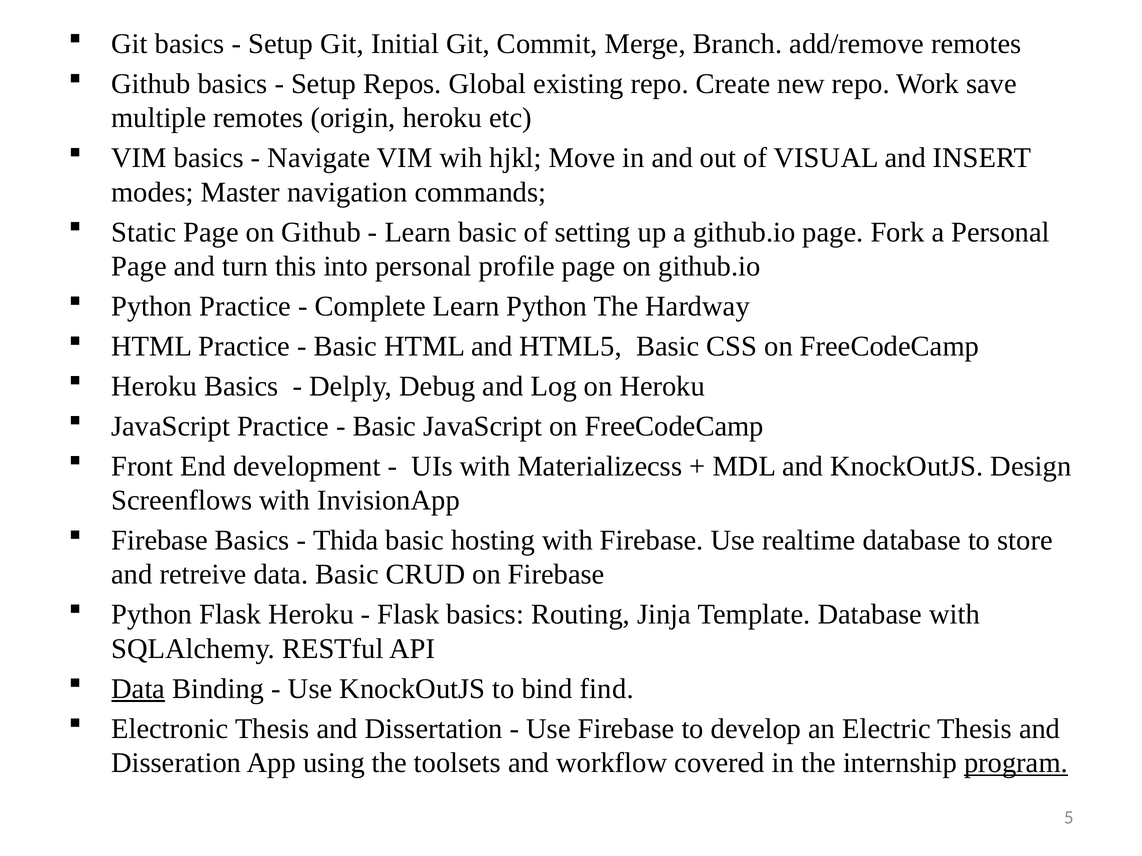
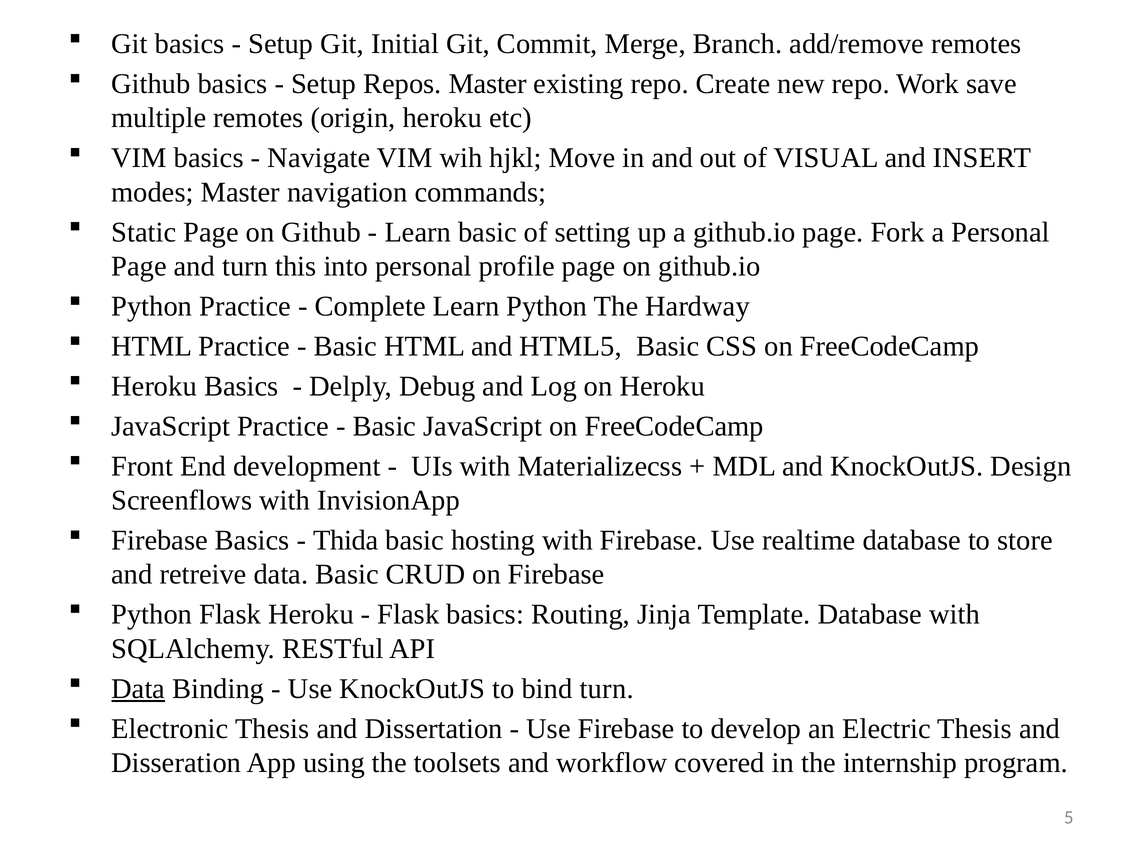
Repos Global: Global -> Master
bind find: find -> turn
program underline: present -> none
